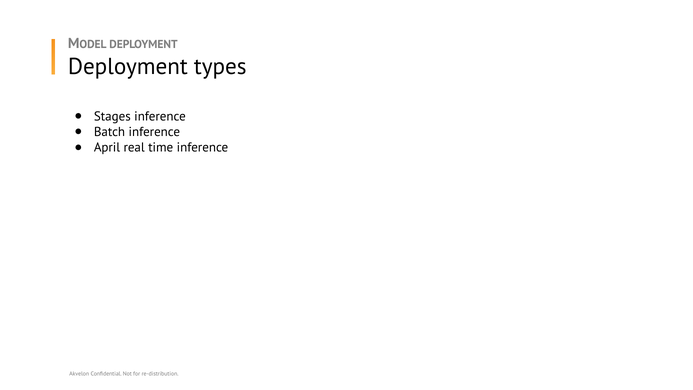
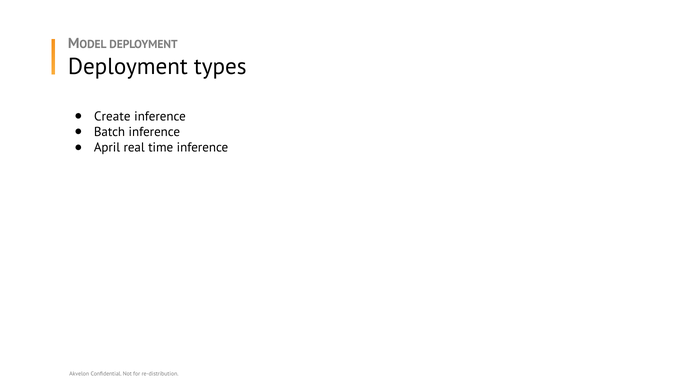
Stages: Stages -> Create
